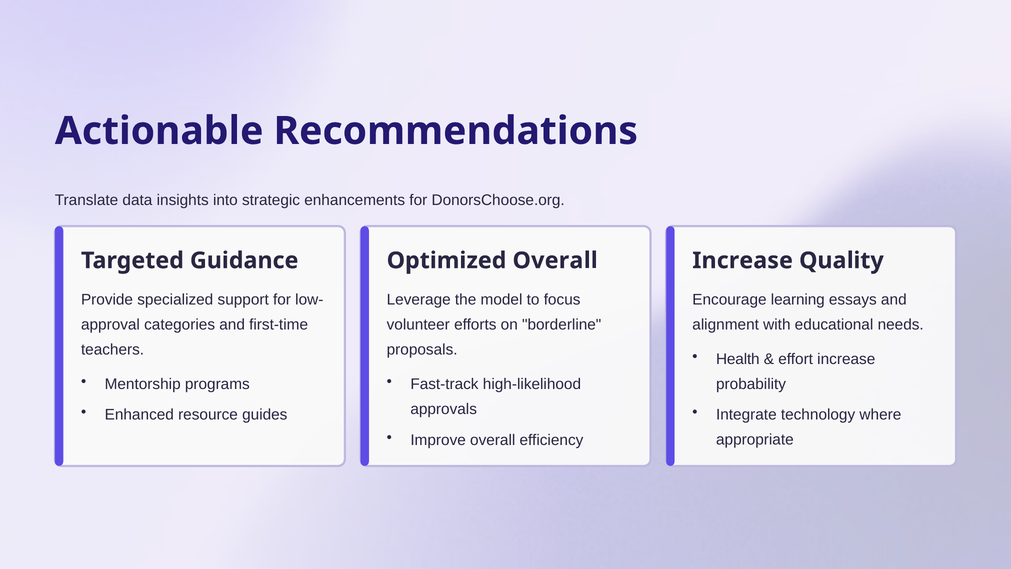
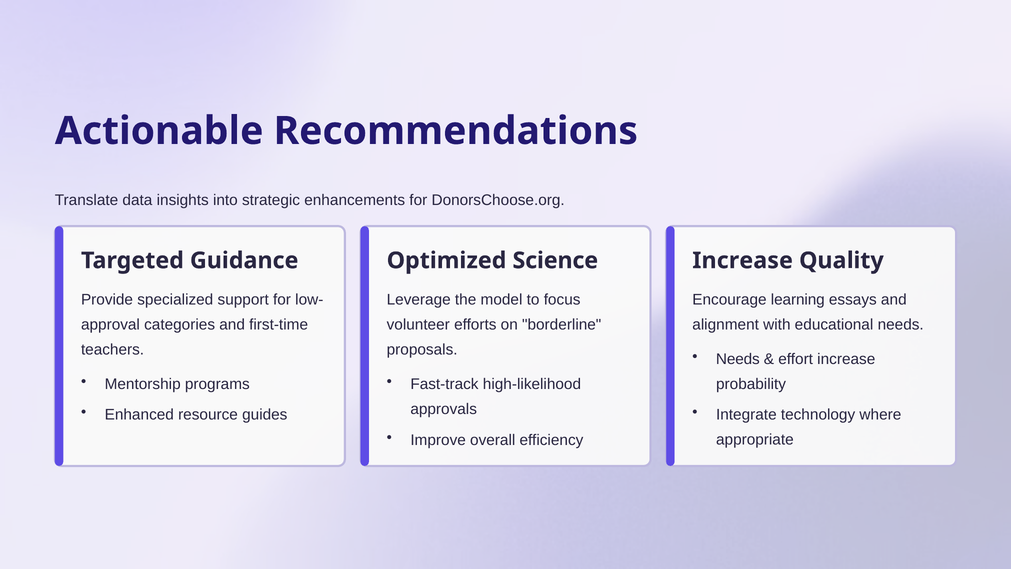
Optimized Overall: Overall -> Science
Health at (738, 359): Health -> Needs
